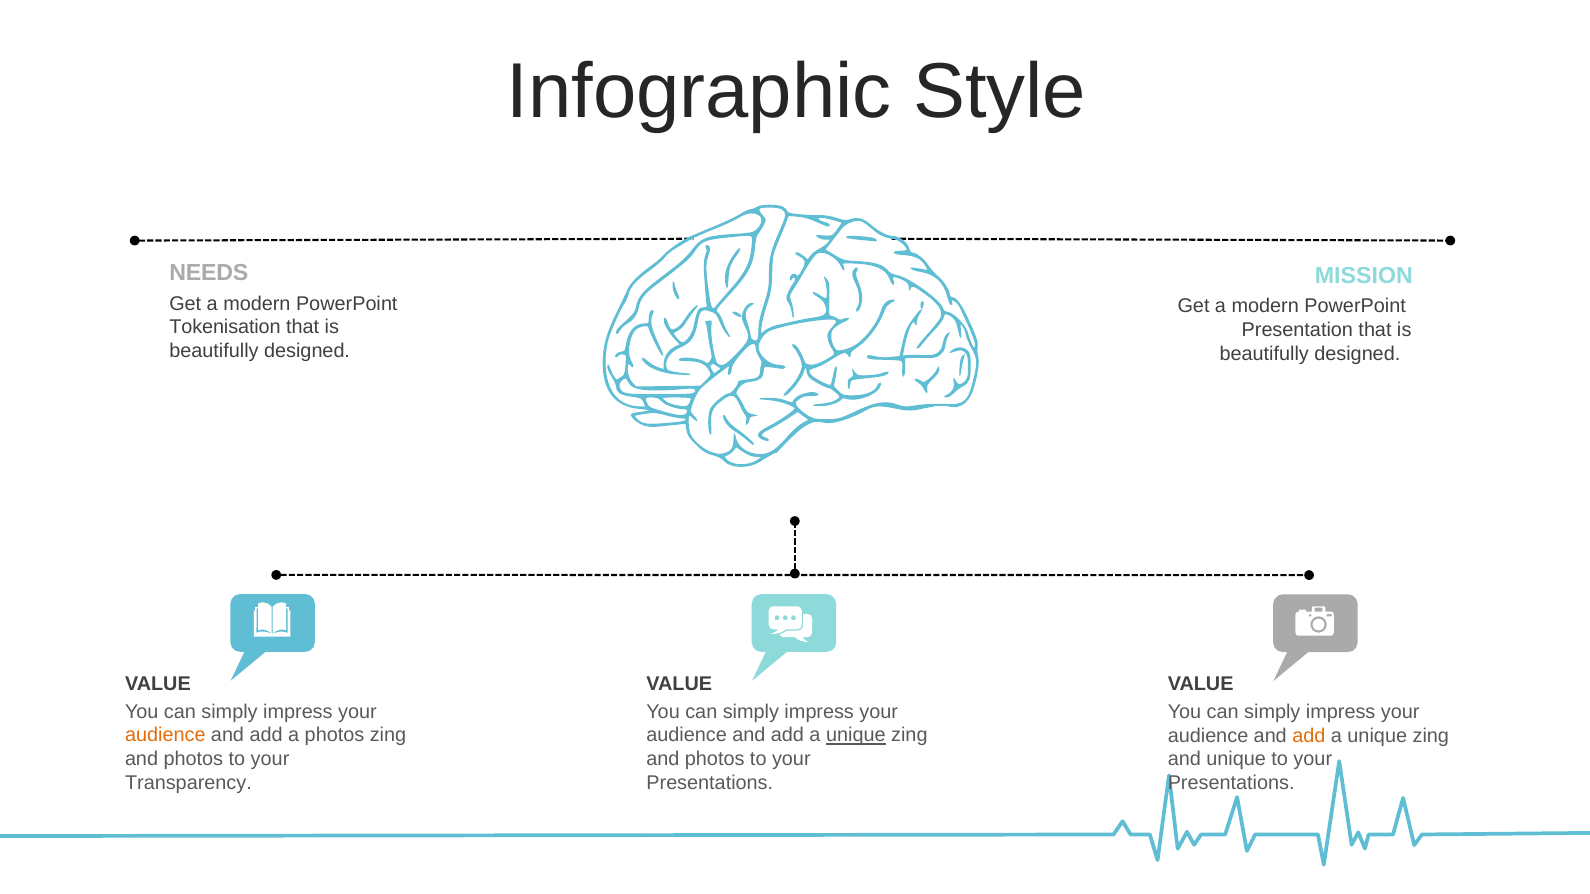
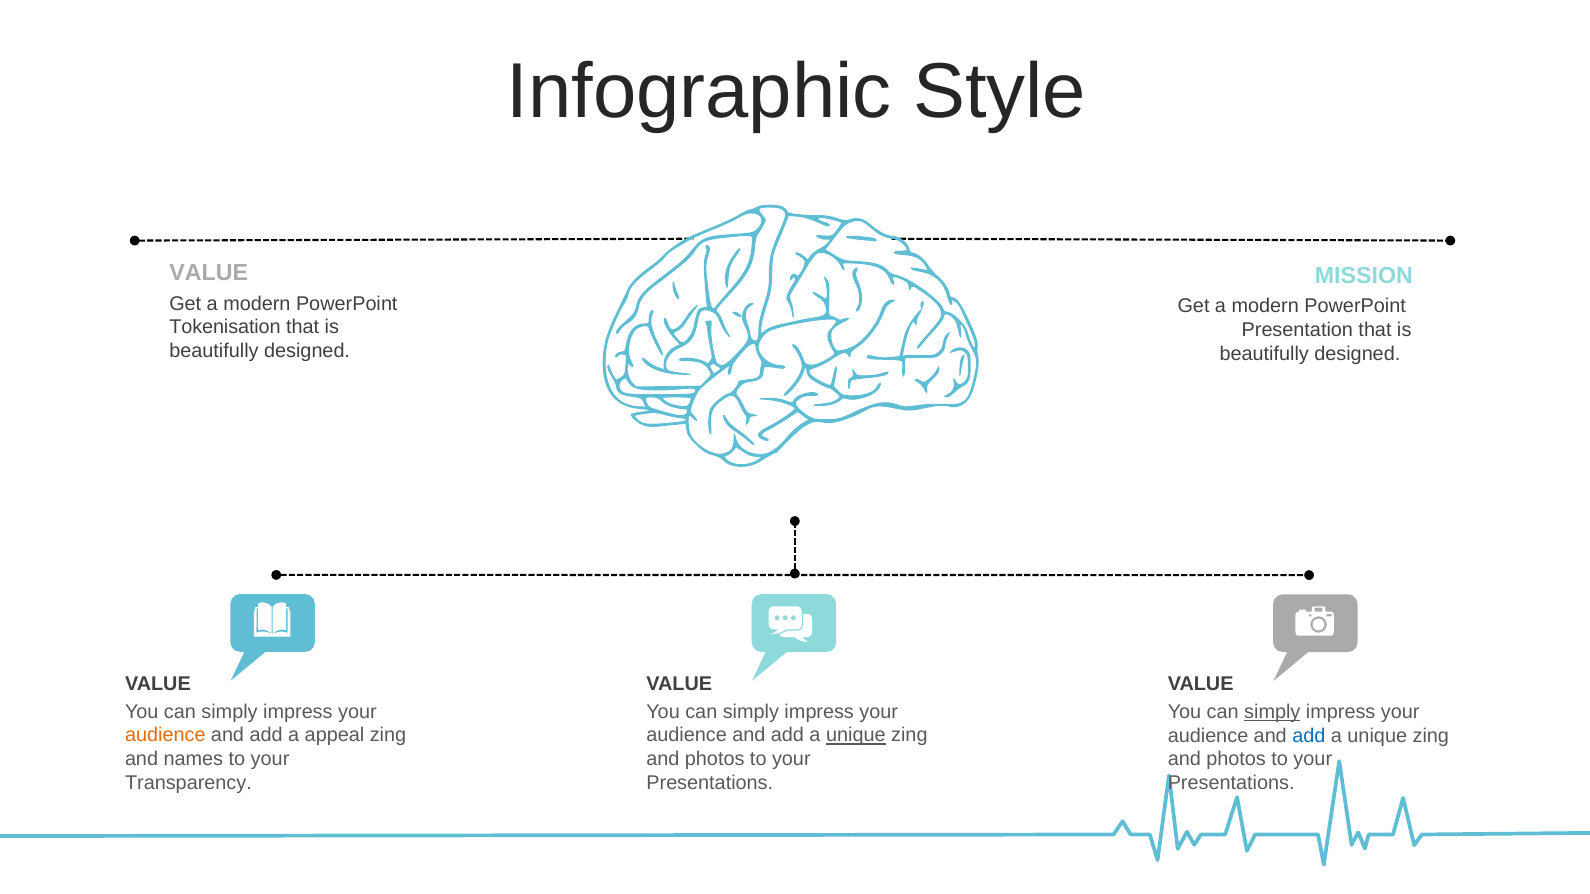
NEEDS at (209, 273): NEEDS -> VALUE
simply at (1272, 712) underline: none -> present
a photos: photos -> appeal
add at (1309, 736) colour: orange -> blue
photos at (193, 759): photos -> names
unique at (1236, 760): unique -> photos
